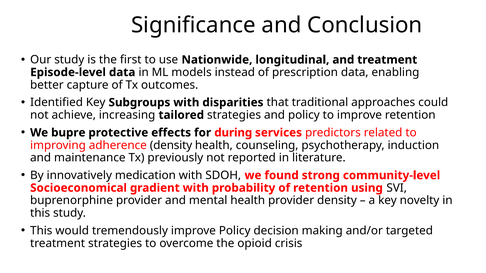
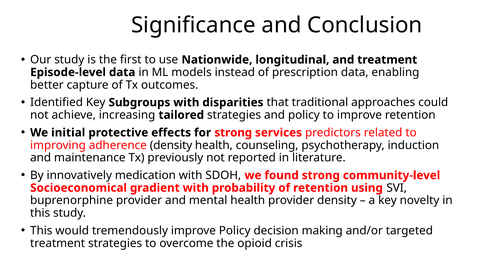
bupre: bupre -> initial
for during: during -> strong
